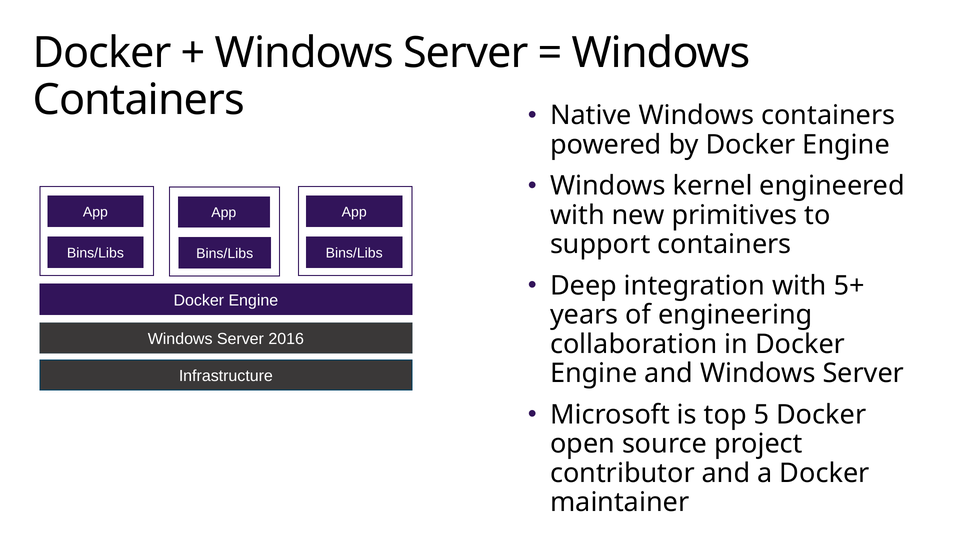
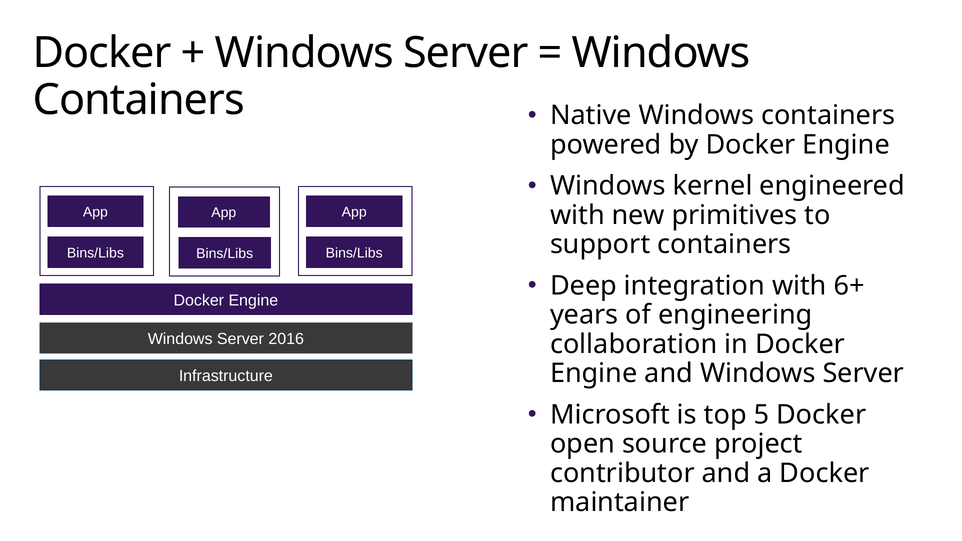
5+: 5+ -> 6+
